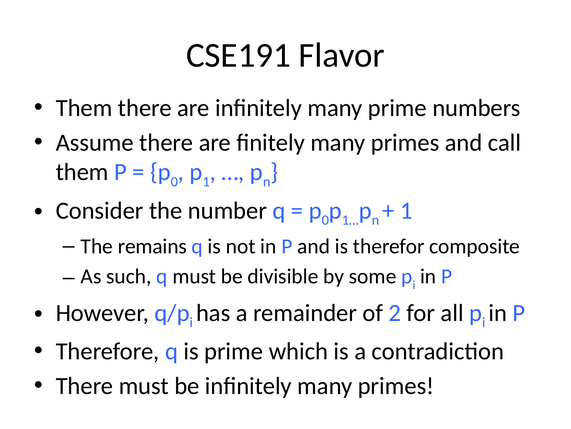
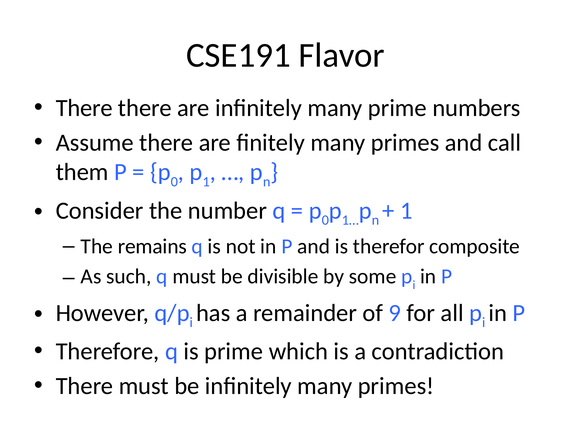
Them at (84, 108): Them -> There
2: 2 -> 9
